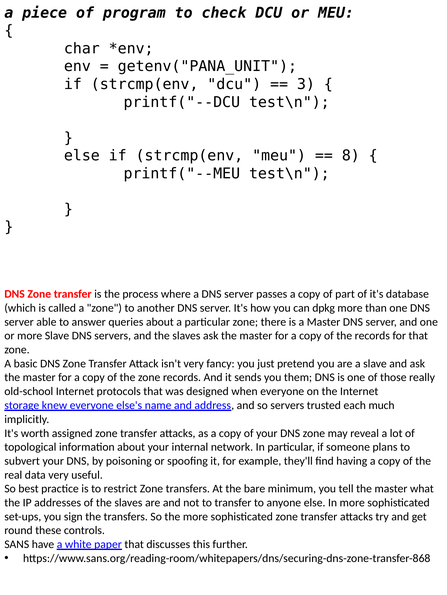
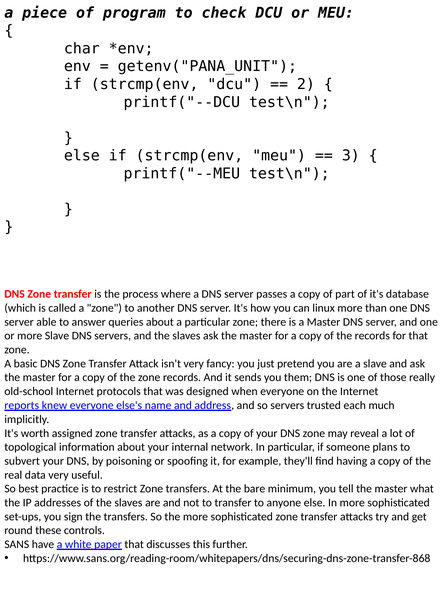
3: 3 -> 2
8: 8 -> 3
dpkg: dpkg -> linux
storage: storage -> reports
